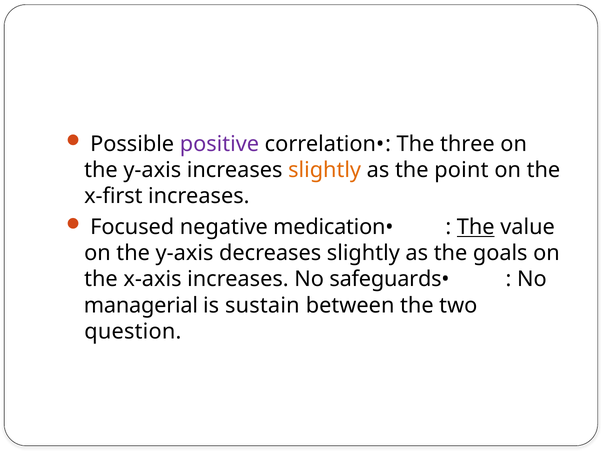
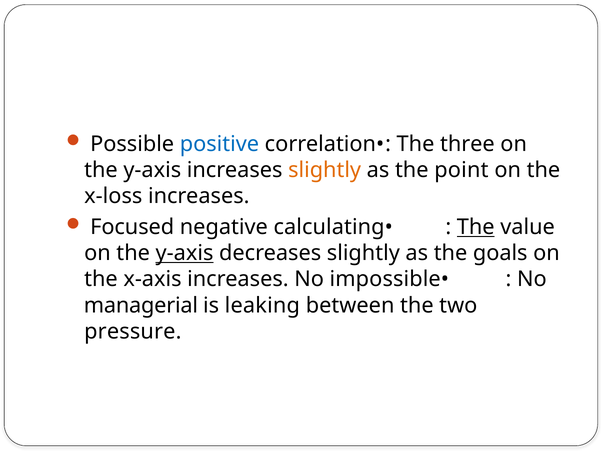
positive colour: purple -> blue
x-first: x-first -> x-loss
medication•: medication• -> calculating•
y-axis at (185, 253) underline: none -> present
safeguards•: safeguards• -> impossible•
sustain: sustain -> leaking
question: question -> pressure
